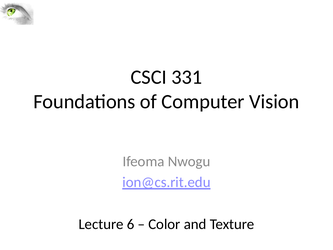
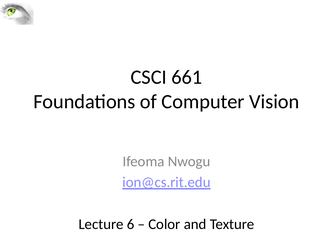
331: 331 -> 661
